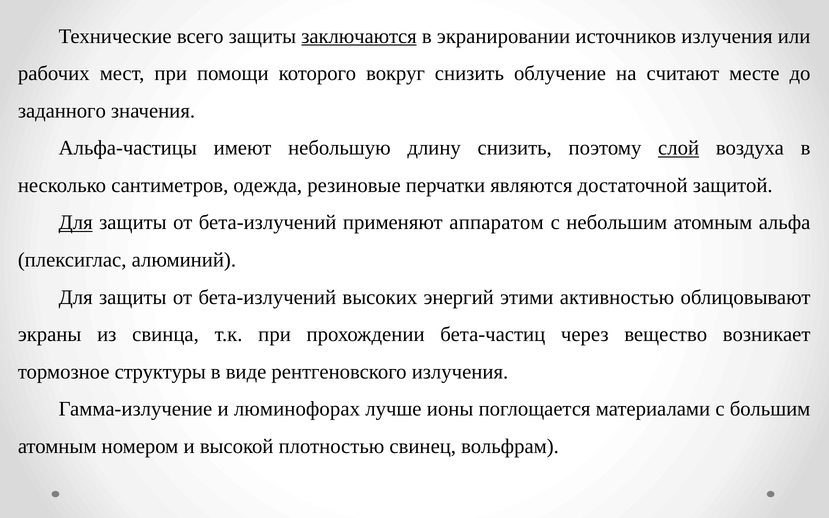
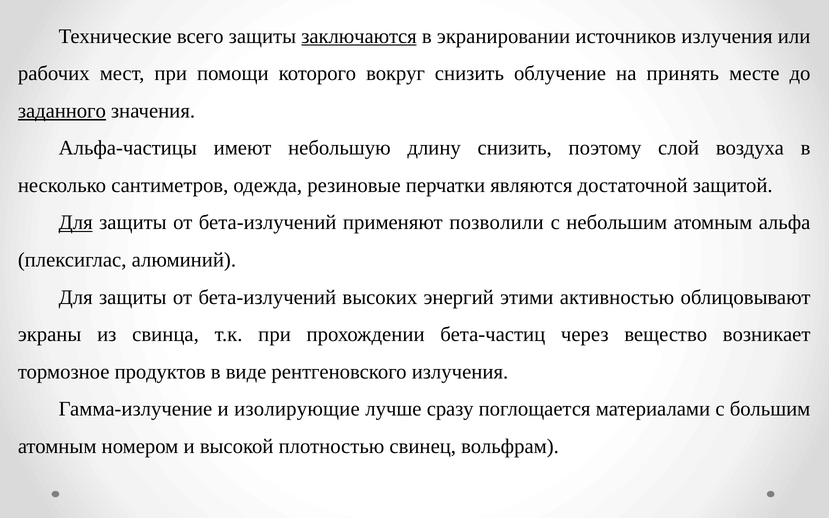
считают: считают -> принять
заданного underline: none -> present
слой underline: present -> none
аппаратом: аппаратом -> позволили
структуры: структуры -> продуктов
люминофорах: люминофорах -> изолирующие
ионы: ионы -> сразу
